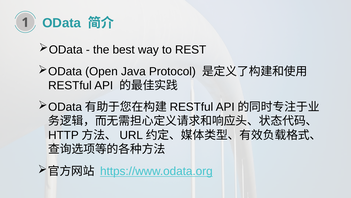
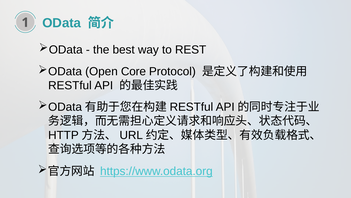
Java: Java -> Core
